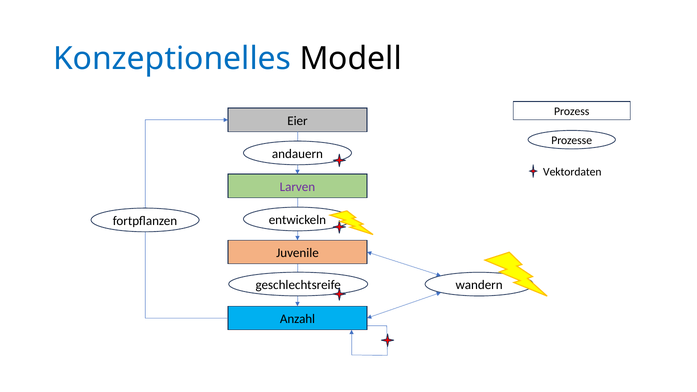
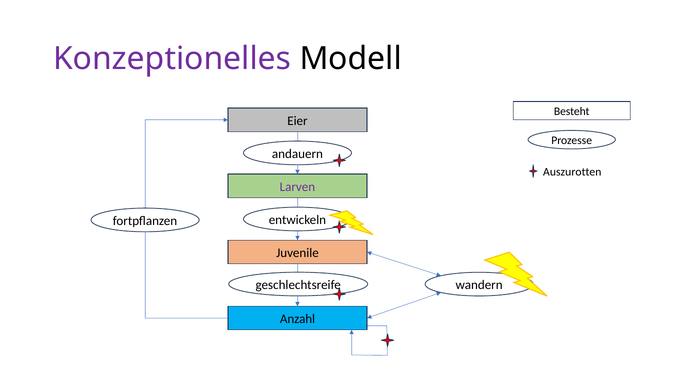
Konzeptionelles colour: blue -> purple
Prozess: Prozess -> Besteht
Vektordaten: Vektordaten -> Auszurotten
